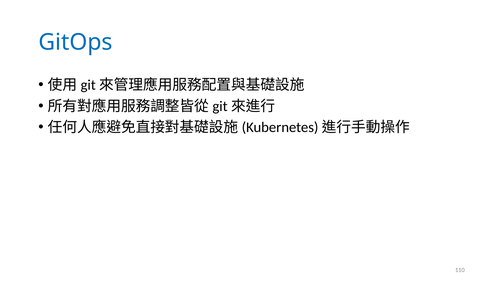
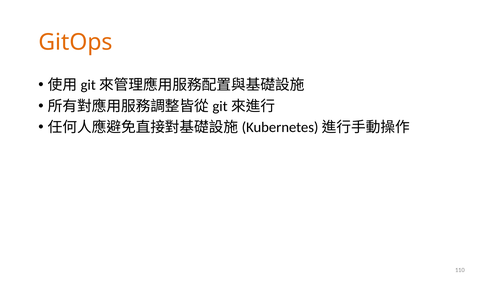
GitOps colour: blue -> orange
